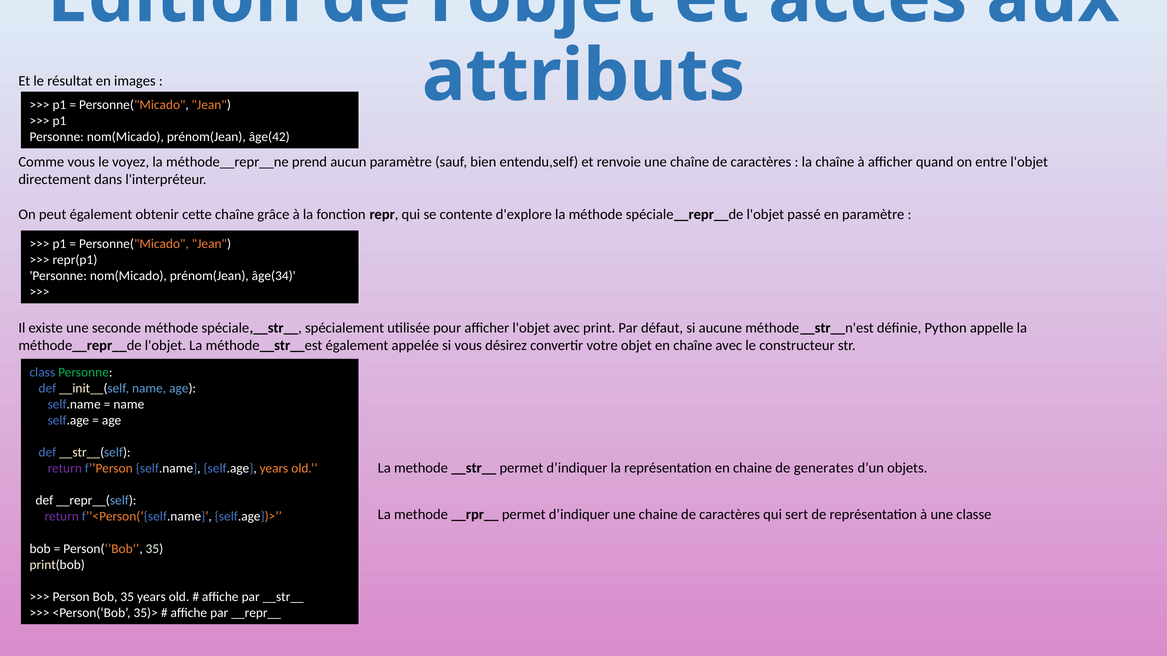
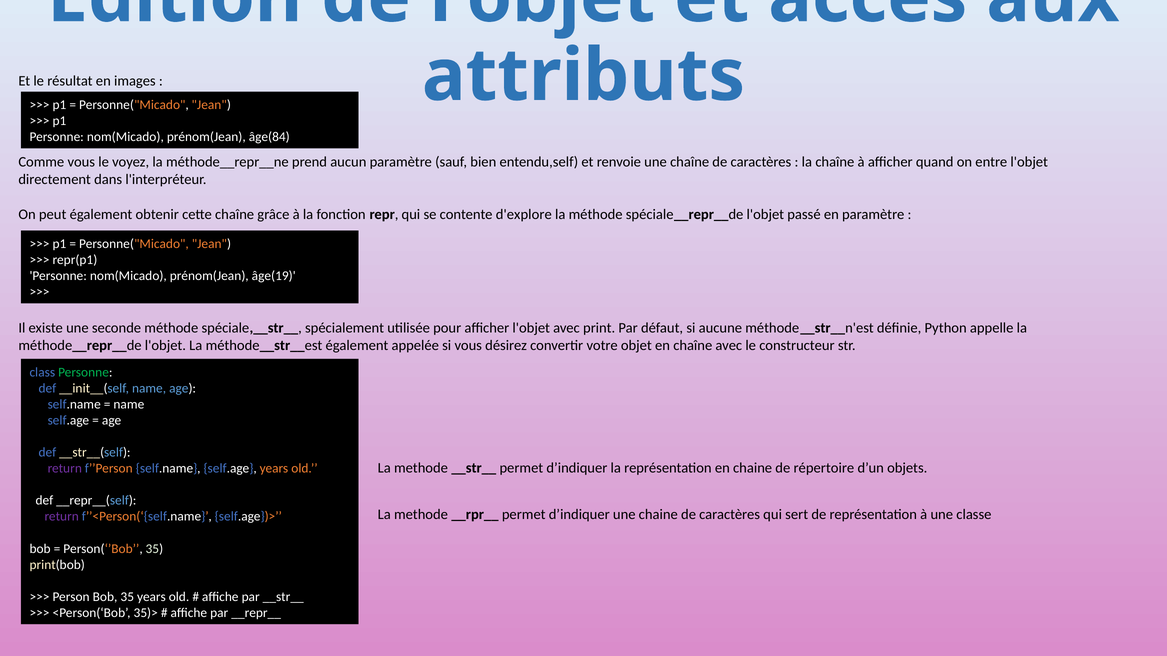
âge(42: âge(42 -> âge(84
âge(34: âge(34 -> âge(19
generates: generates -> répertoire
